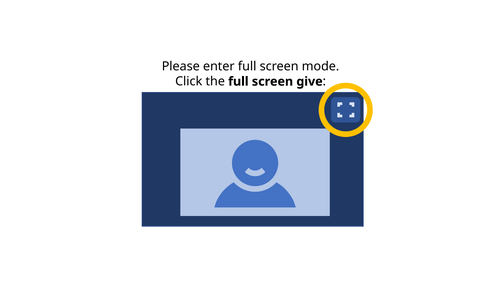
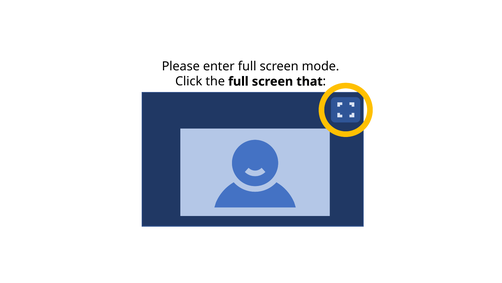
give: give -> that
